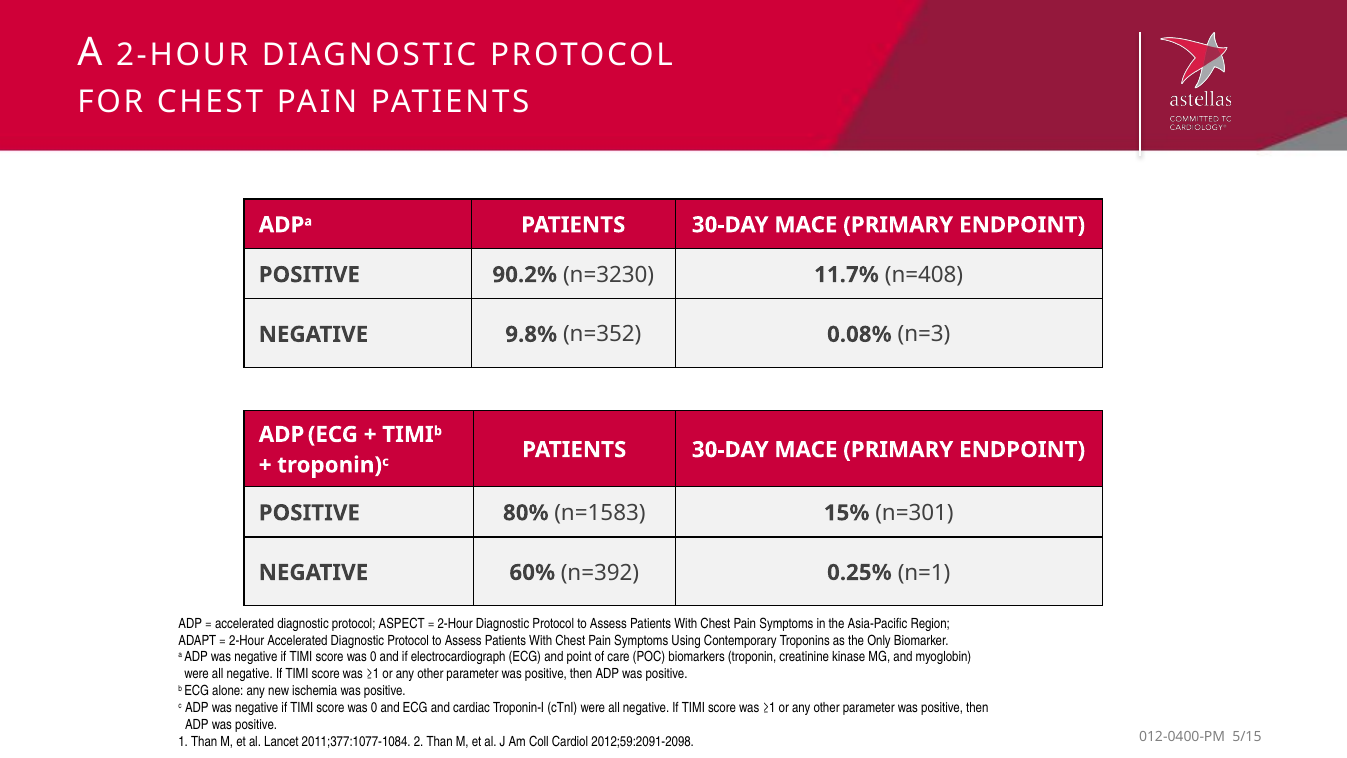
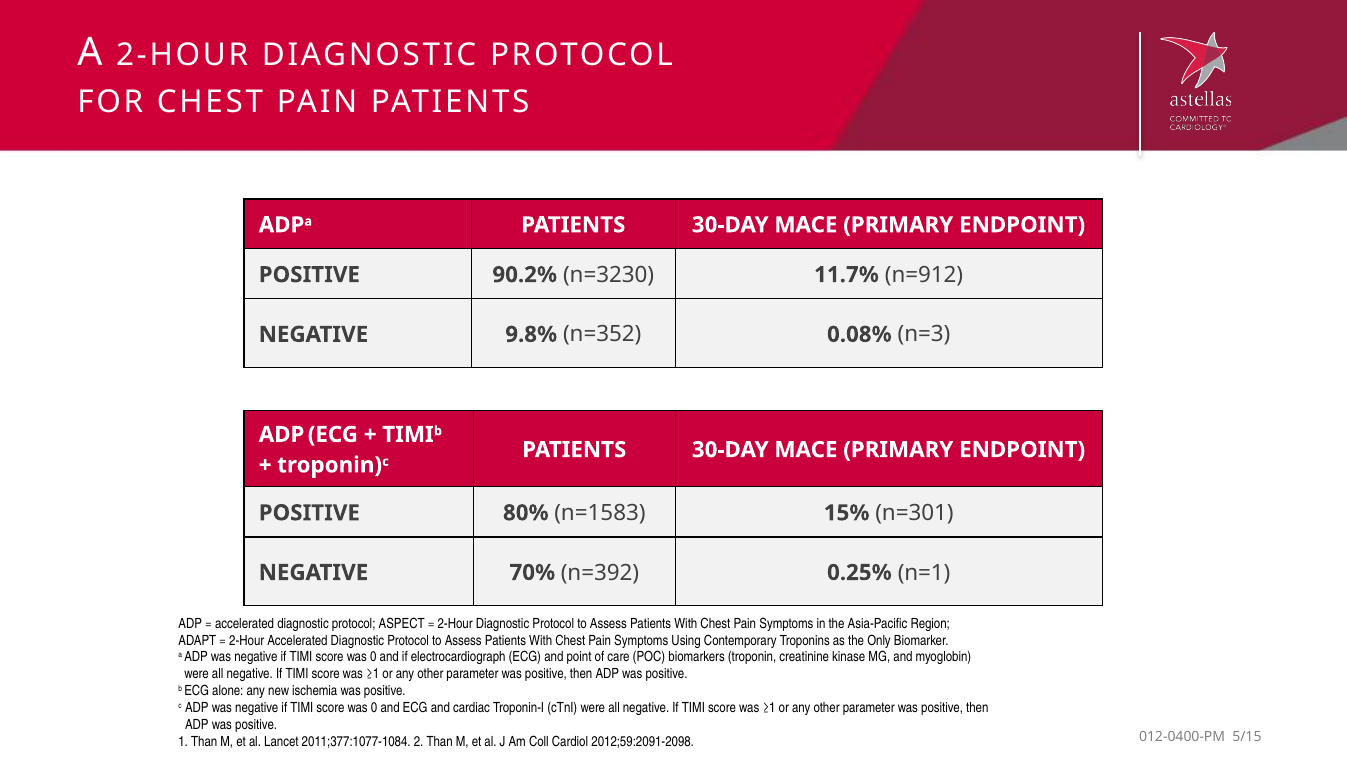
n=408: n=408 -> n=912
60%: 60% -> 70%
